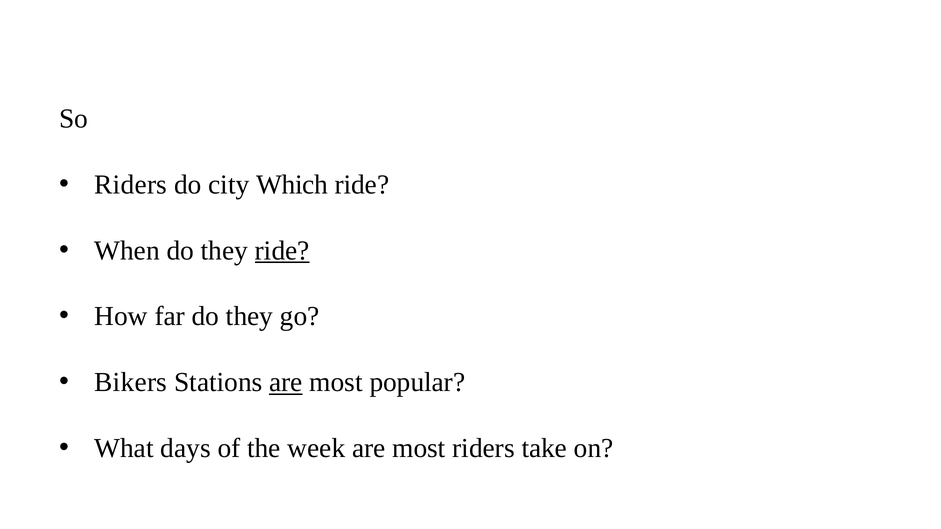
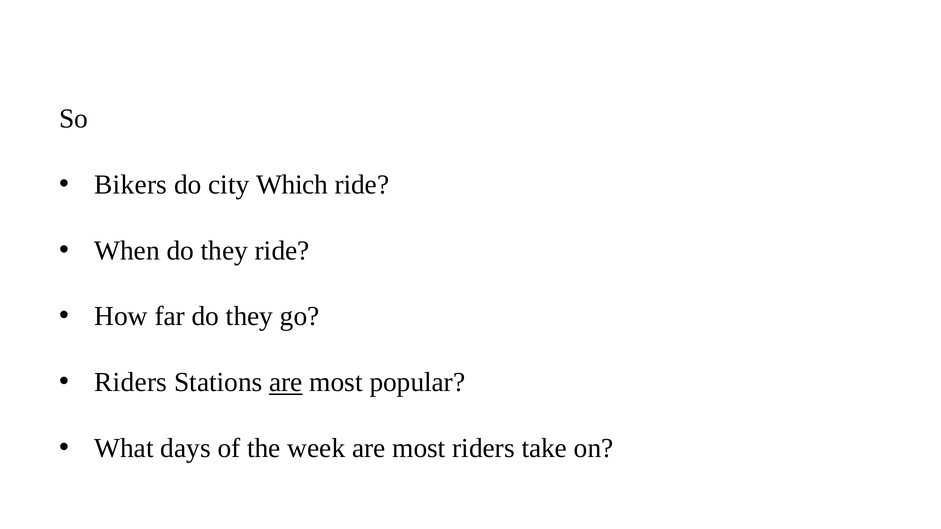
Riders at (131, 185): Riders -> Bikers
ride at (282, 251) underline: present -> none
Bikers at (131, 383): Bikers -> Riders
